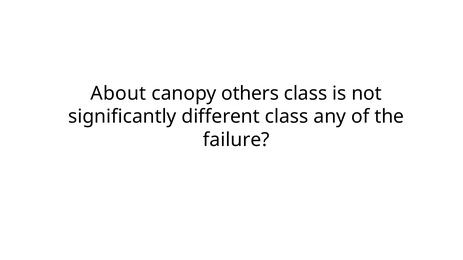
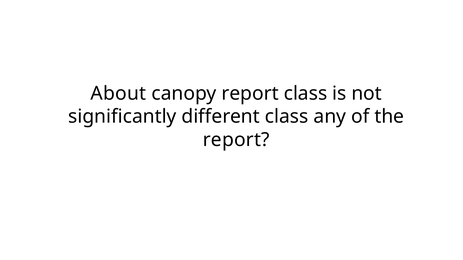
canopy others: others -> report
failure at (236, 140): failure -> report
